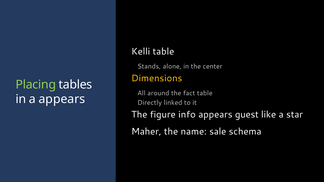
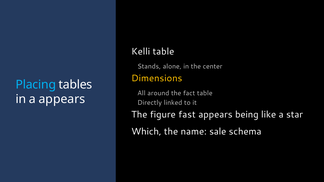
Placing colour: light green -> light blue
info: info -> fast
guest: guest -> being
Maher: Maher -> Which
